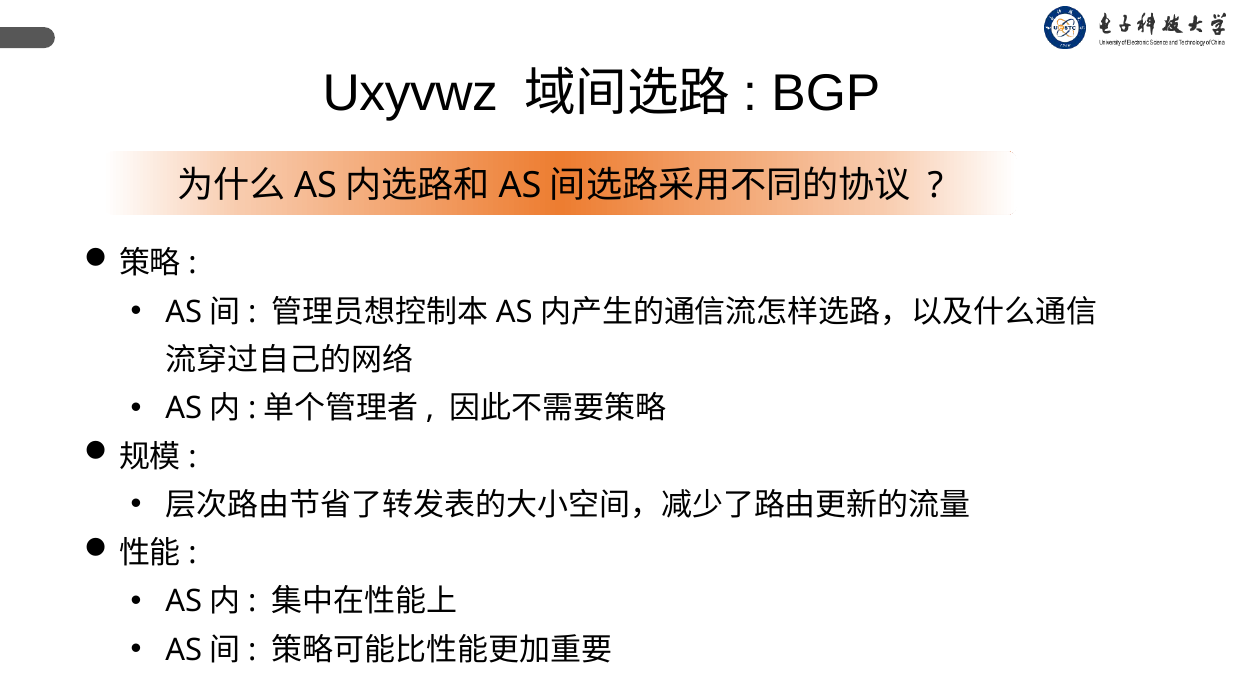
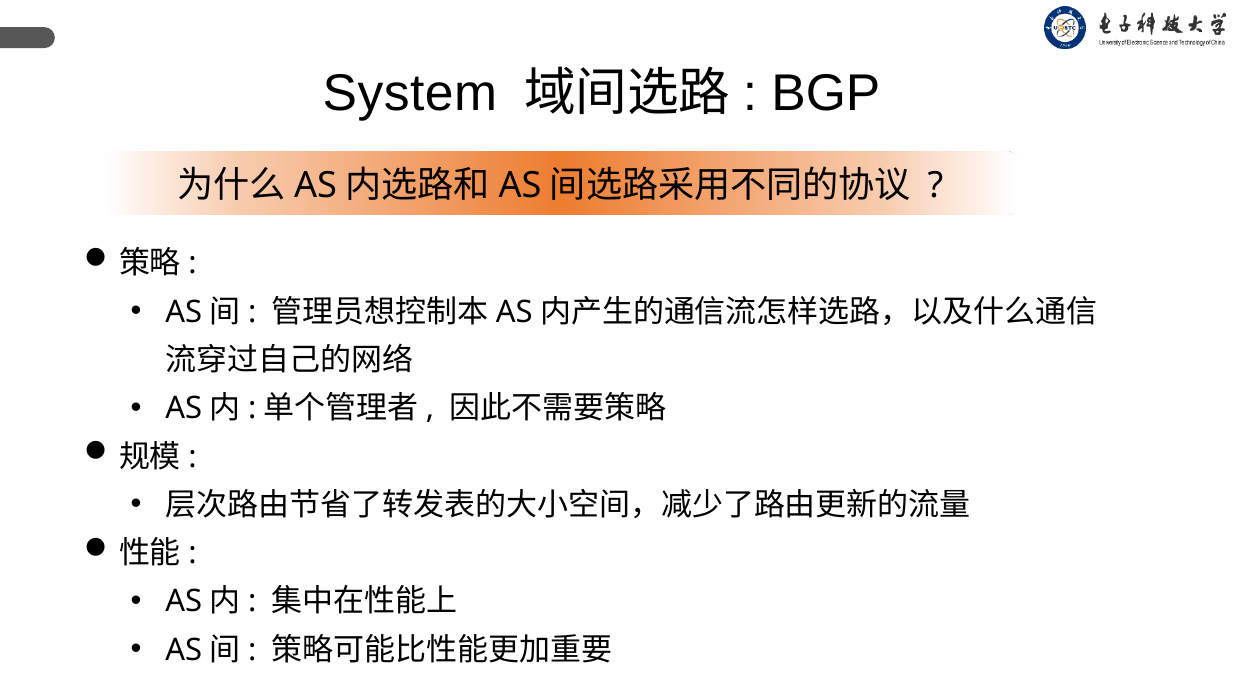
Uxyvwz: Uxyvwz -> System
